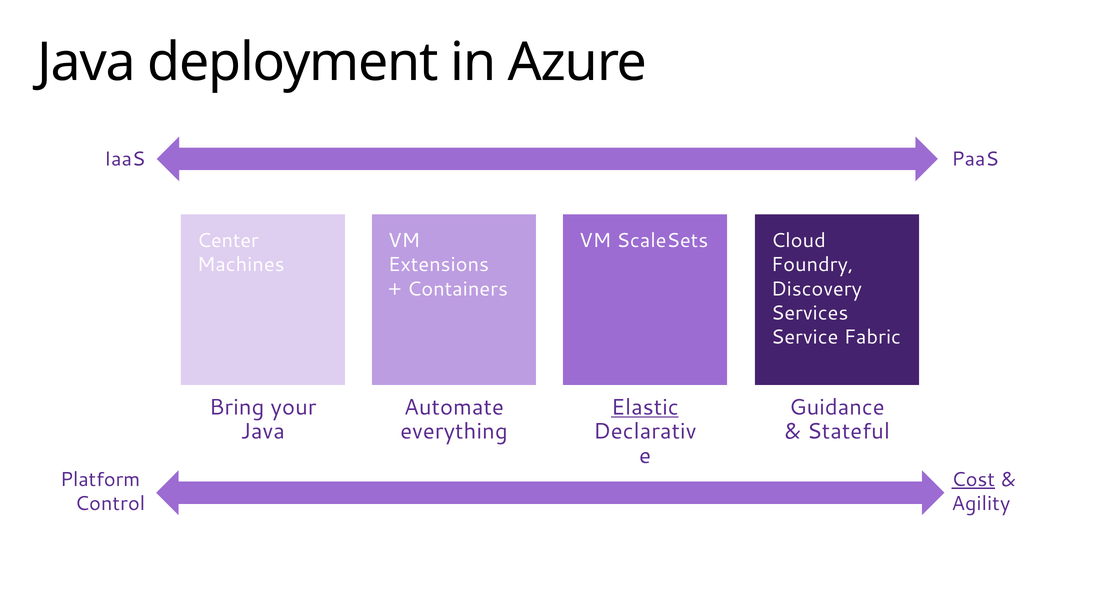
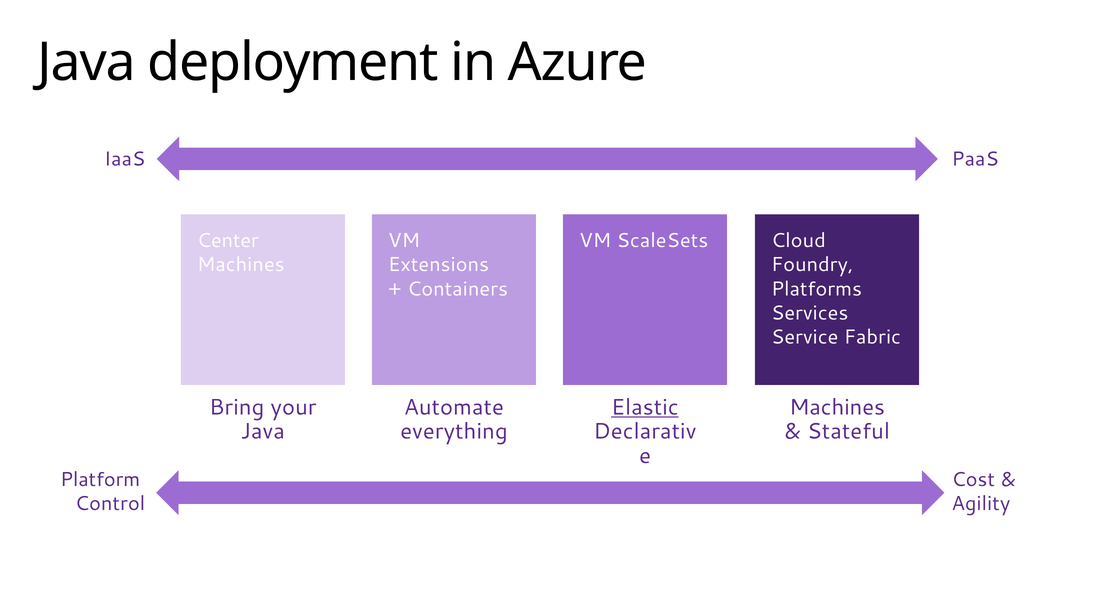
Discovery: Discovery -> Platforms
Guidance at (837, 407): Guidance -> Machines
Cost underline: present -> none
